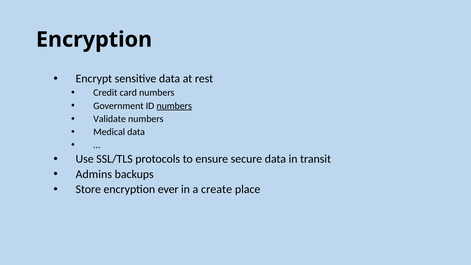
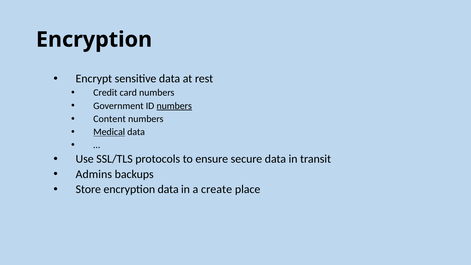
Validate: Validate -> Content
Medical underline: none -> present
encryption ever: ever -> data
